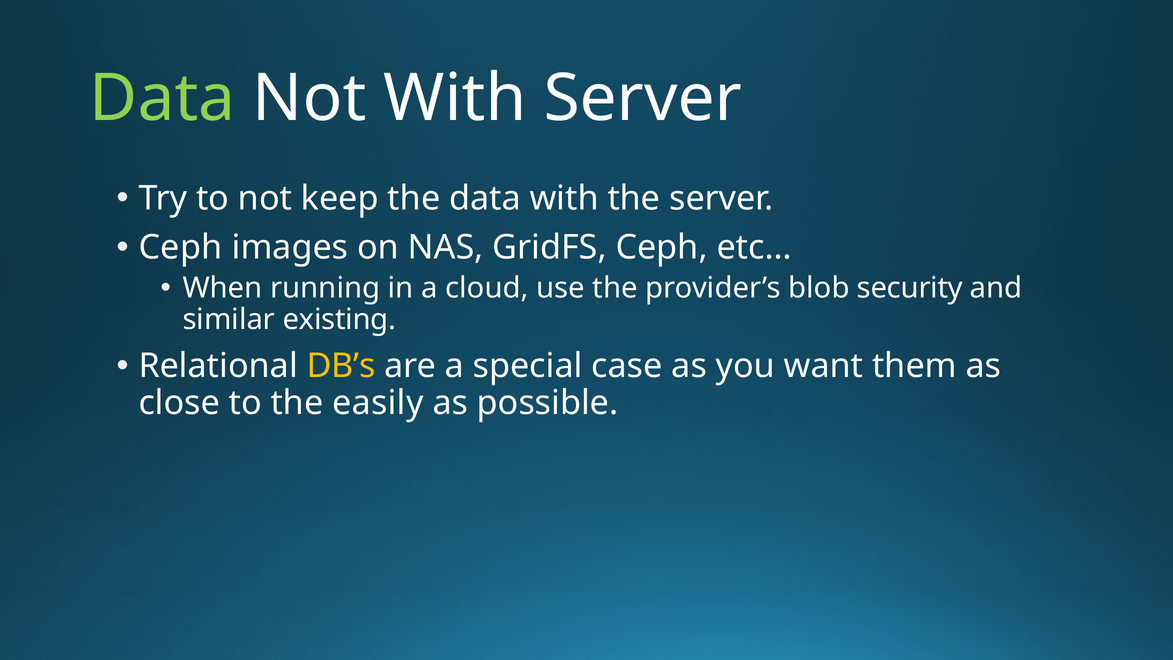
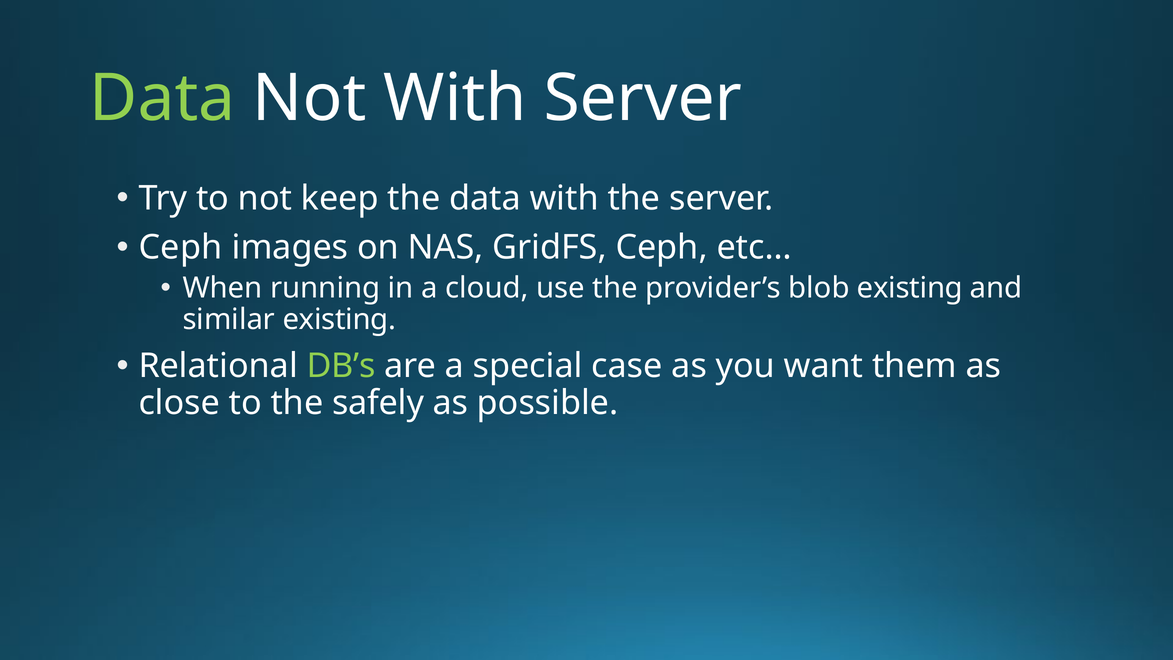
blob security: security -> existing
DB’s colour: yellow -> light green
easily: easily -> safely
